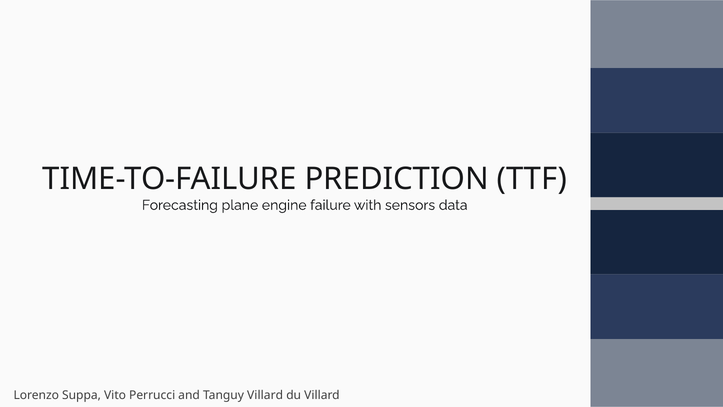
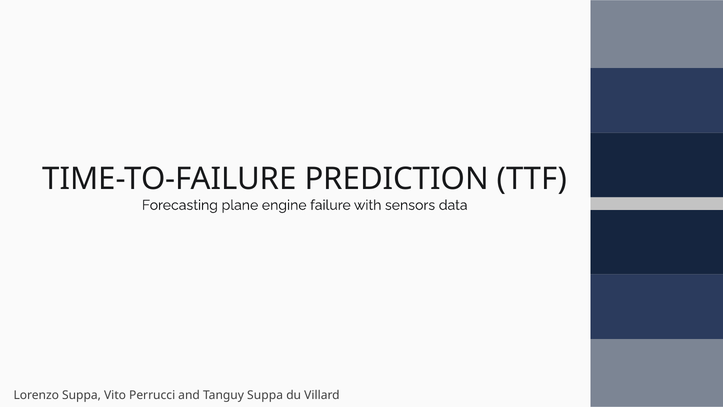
Tanguy Villard: Villard -> Suppa
